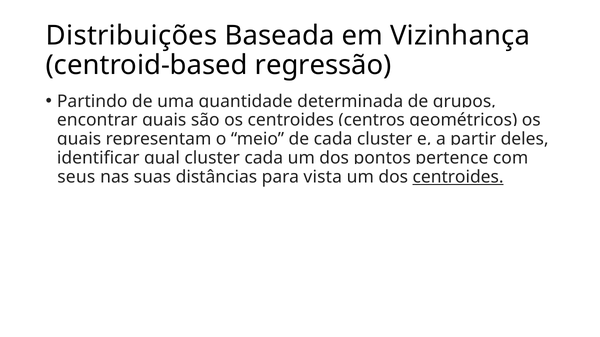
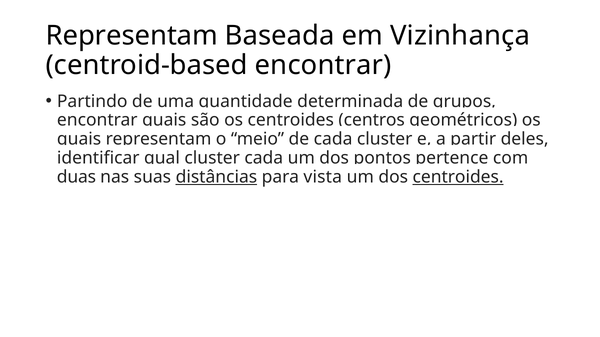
Distribuições at (132, 36): Distribuições -> Representam
centroid-based regressão: regressão -> encontrar
seus: seus -> duas
distâncias underline: none -> present
